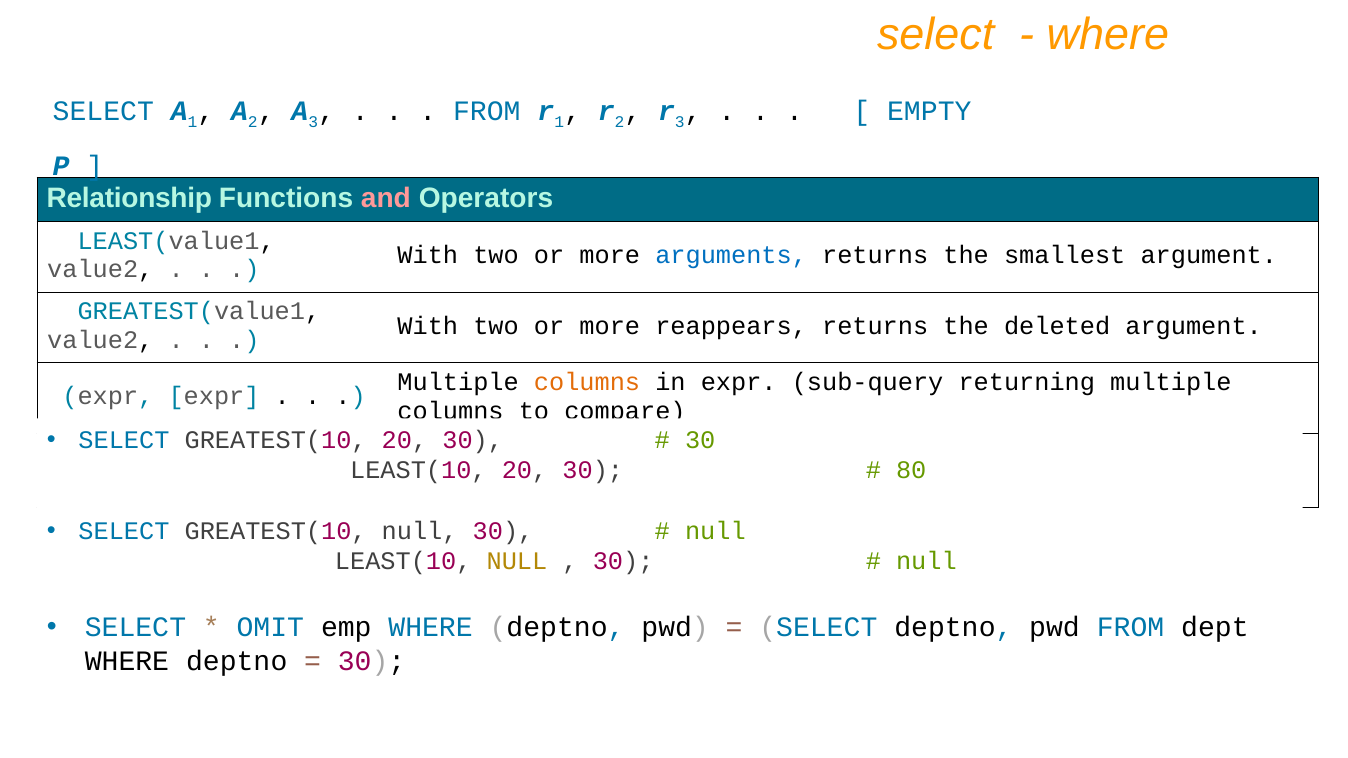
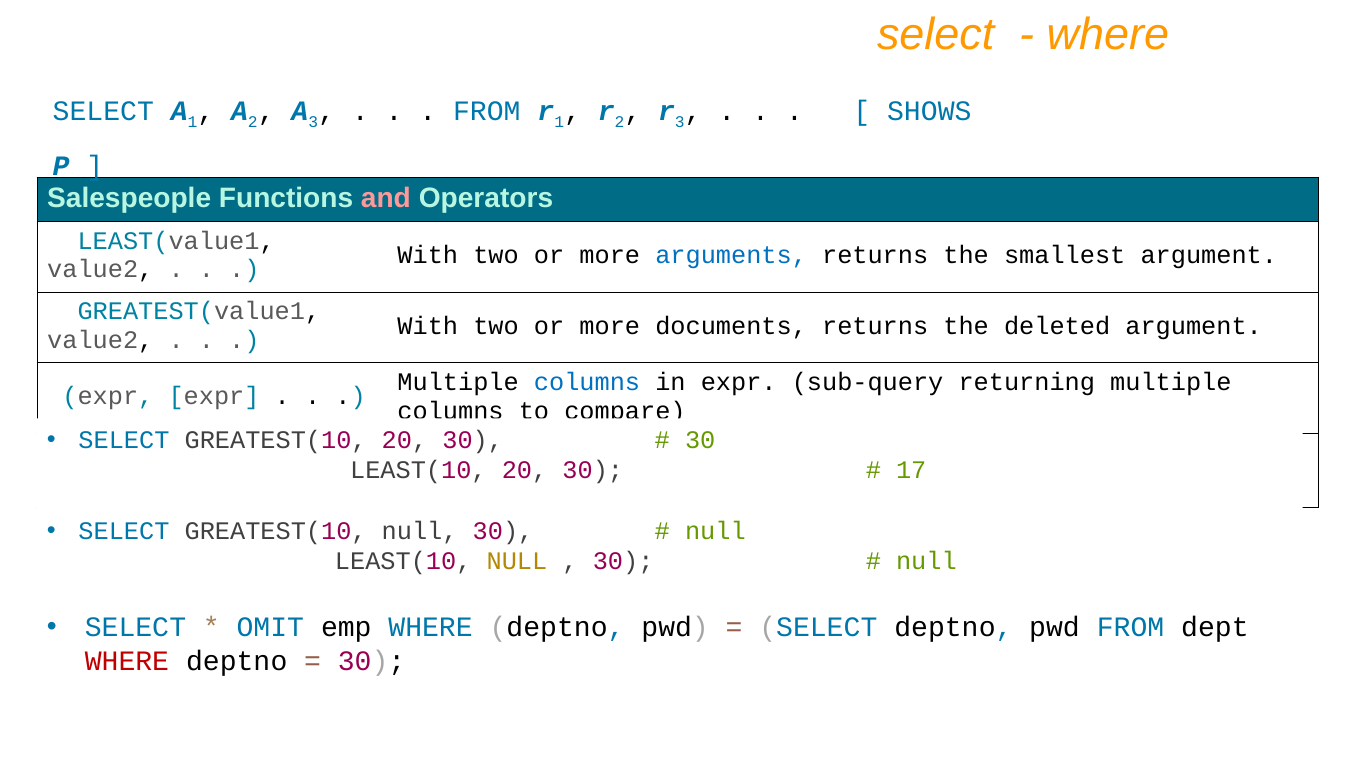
EMPTY: EMPTY -> SHOWS
Relationship: Relationship -> Salespeople
reappears: reappears -> documents
columns at (587, 382) colour: orange -> blue
80: 80 -> 17
WHERE at (127, 661) colour: black -> red
